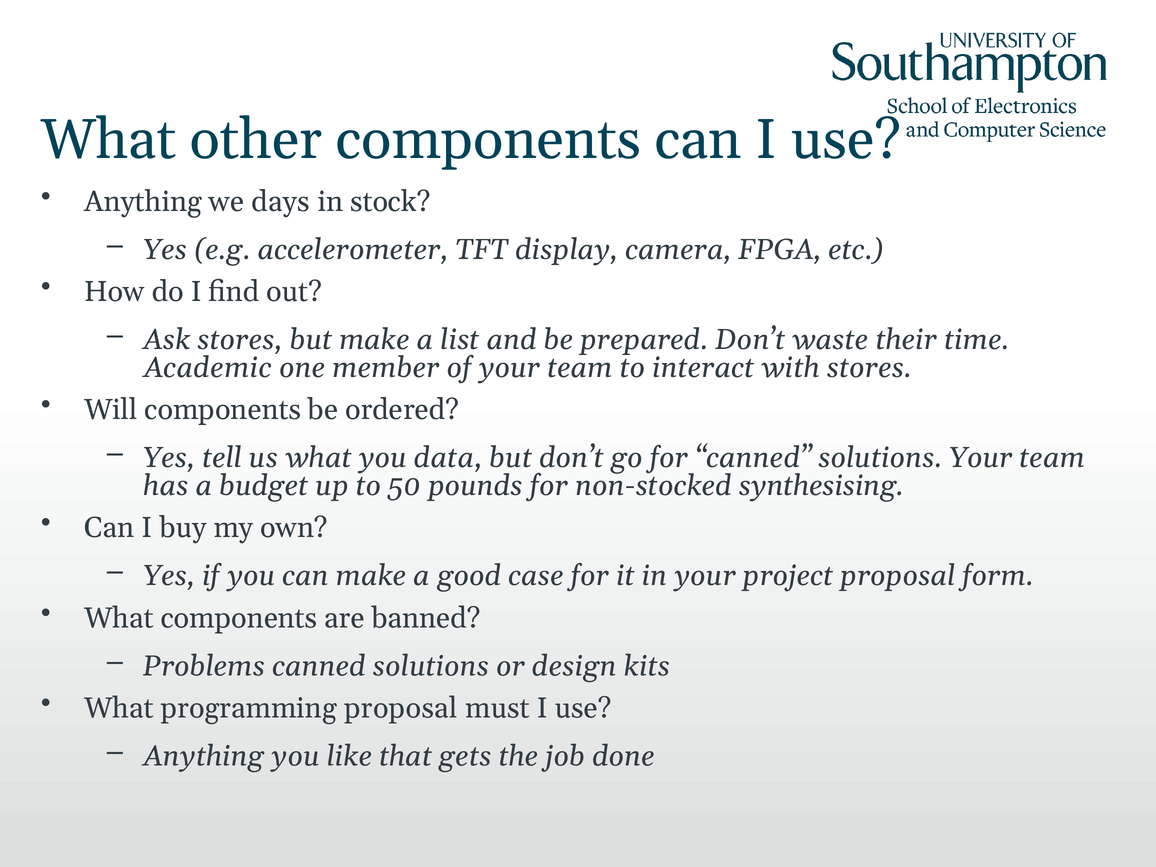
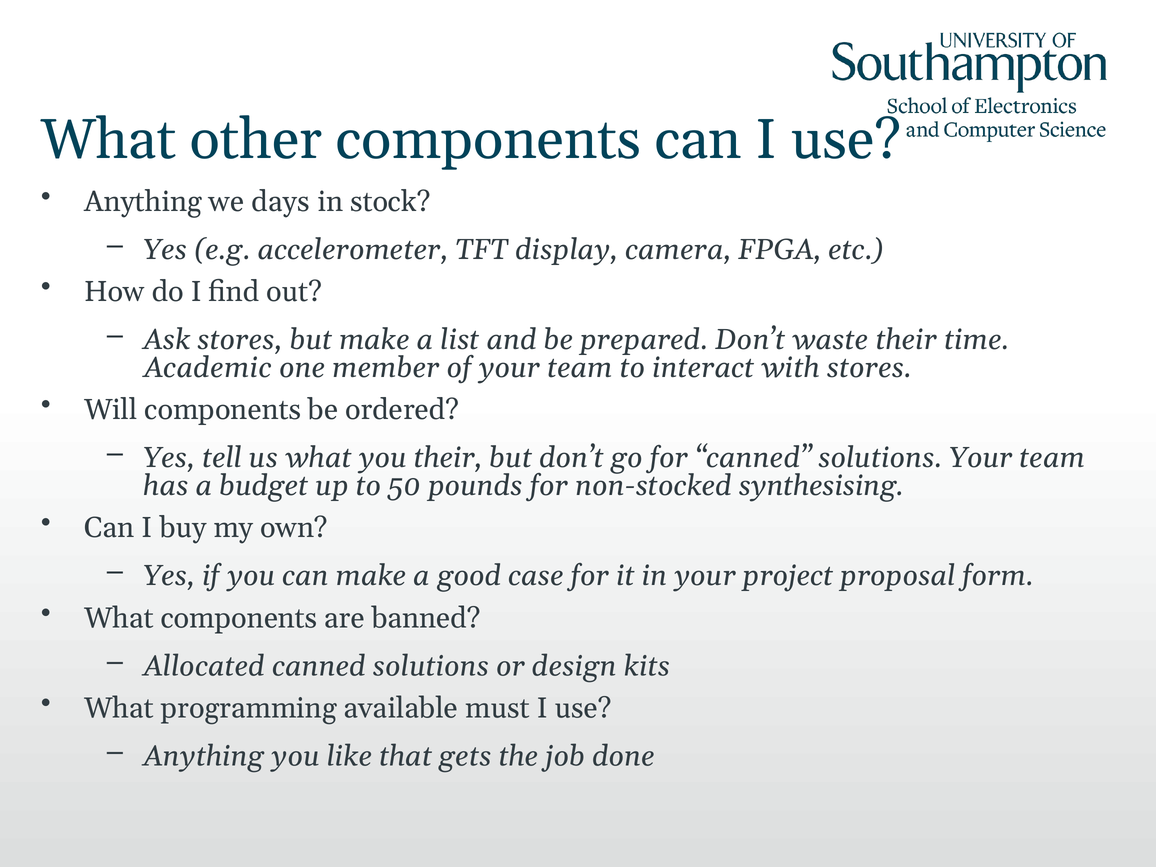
you data: data -> their
Problems: Problems -> Allocated
programming proposal: proposal -> available
